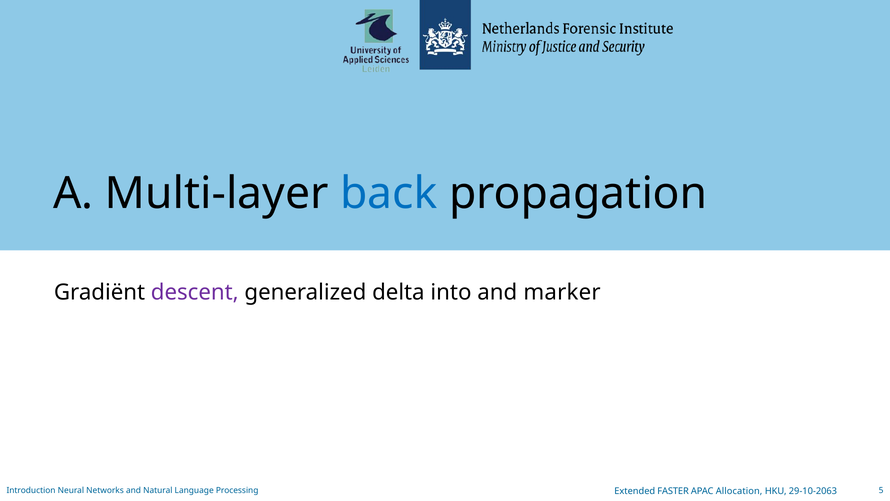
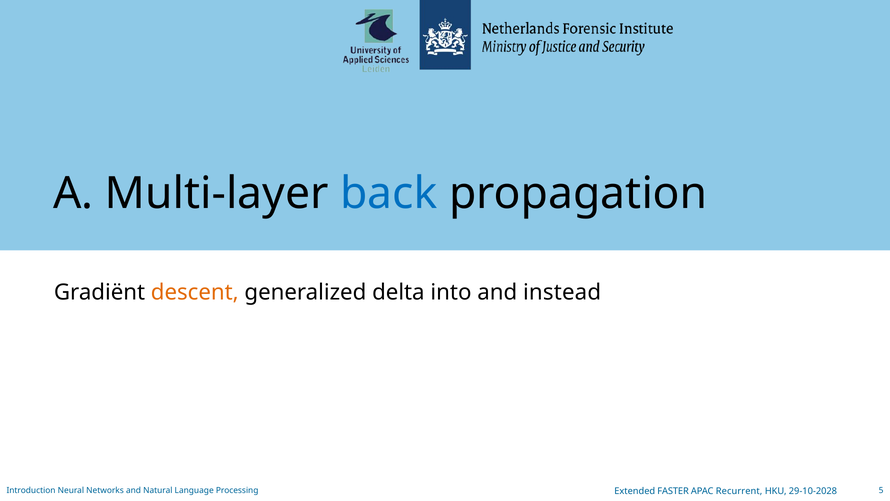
descent colour: purple -> orange
marker: marker -> instead
Allocation: Allocation -> Recurrent
29-10-2063: 29-10-2063 -> 29-10-2028
